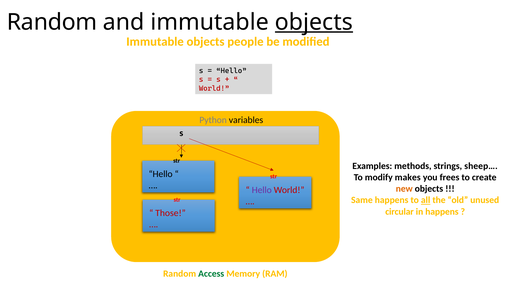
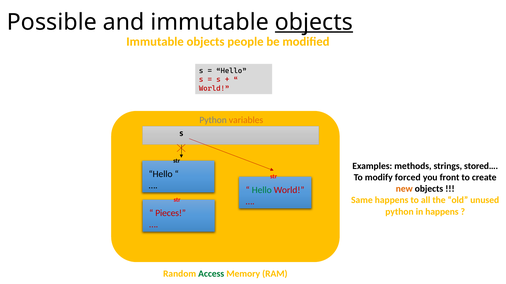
Random at (52, 22): Random -> Possible
variables colour: black -> orange
sheep…: sheep… -> stored…
makes: makes -> forced
frees: frees -> front
Hello at (262, 190) colour: purple -> green
all underline: present -> none
circular at (400, 212): circular -> python
Those: Those -> Pieces
